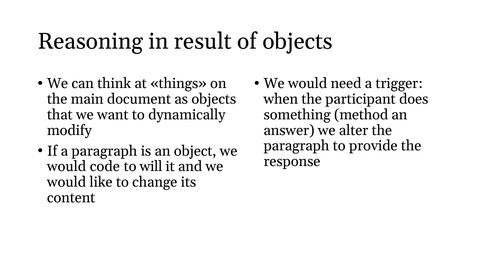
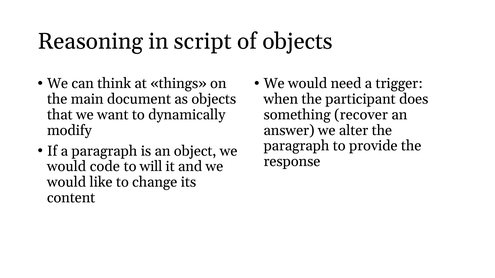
result: result -> script
method: method -> recover
